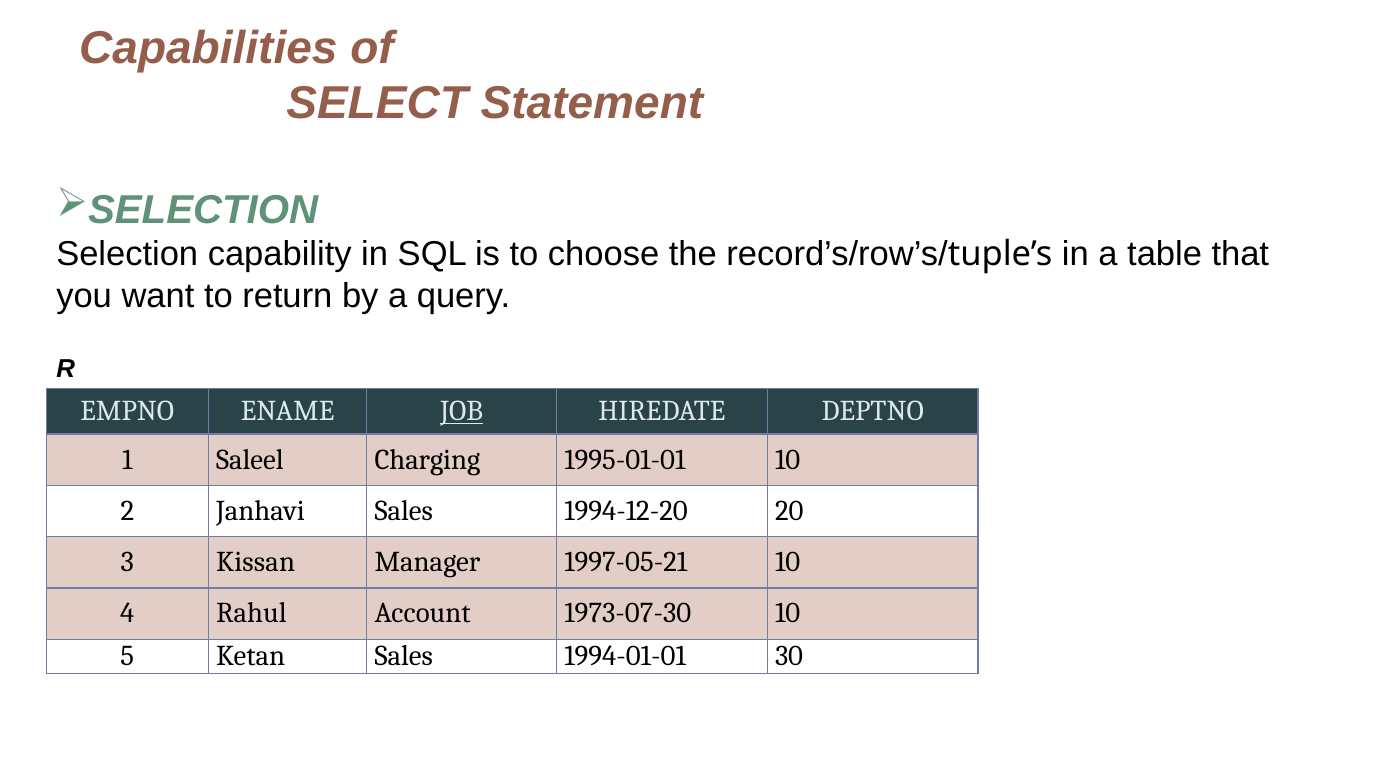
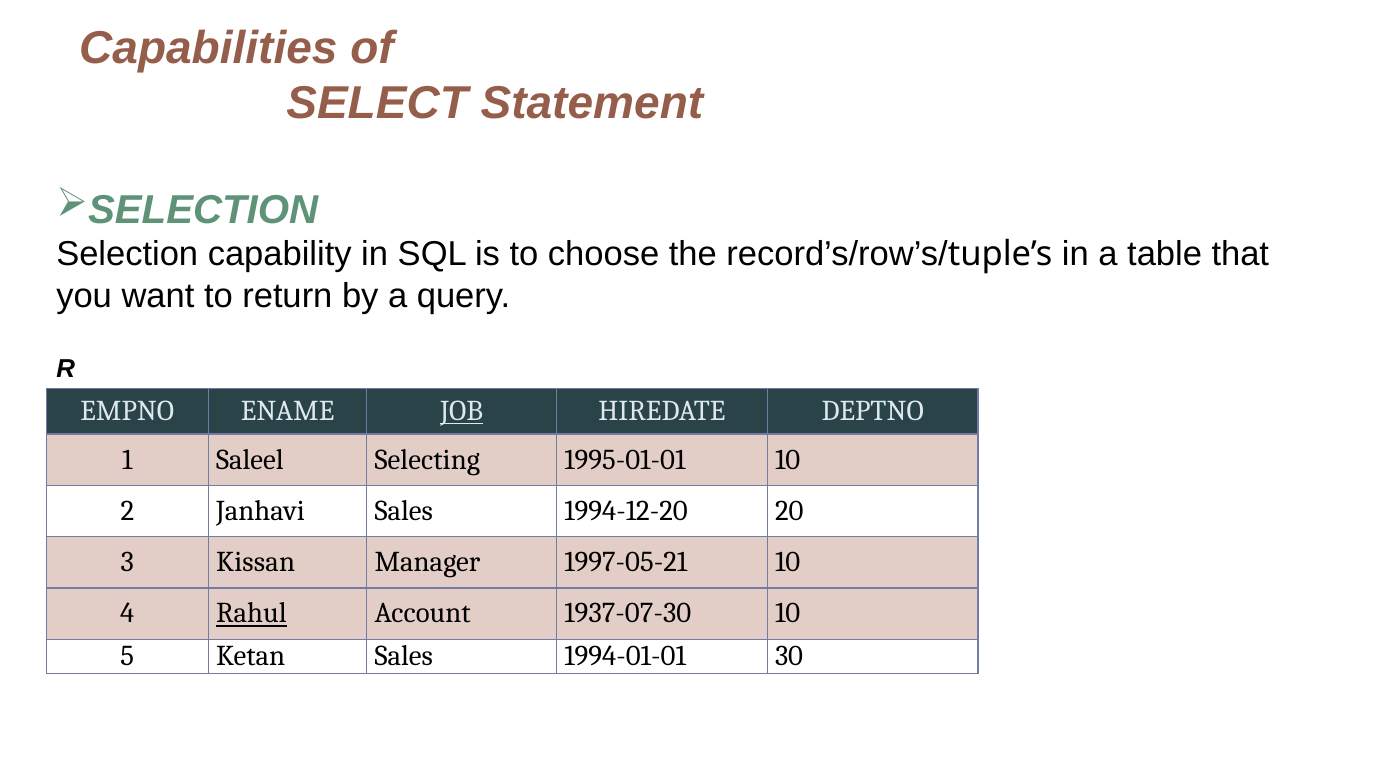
Charging: Charging -> Selecting
Rahul underline: none -> present
1973-07-30: 1973-07-30 -> 1937-07-30
